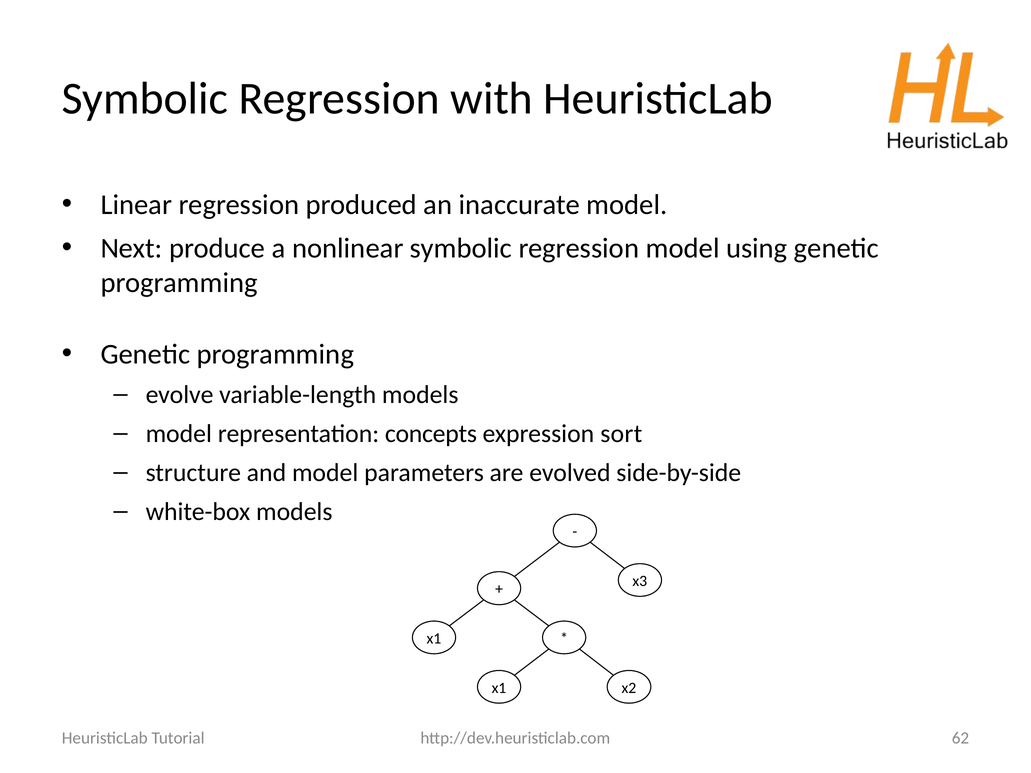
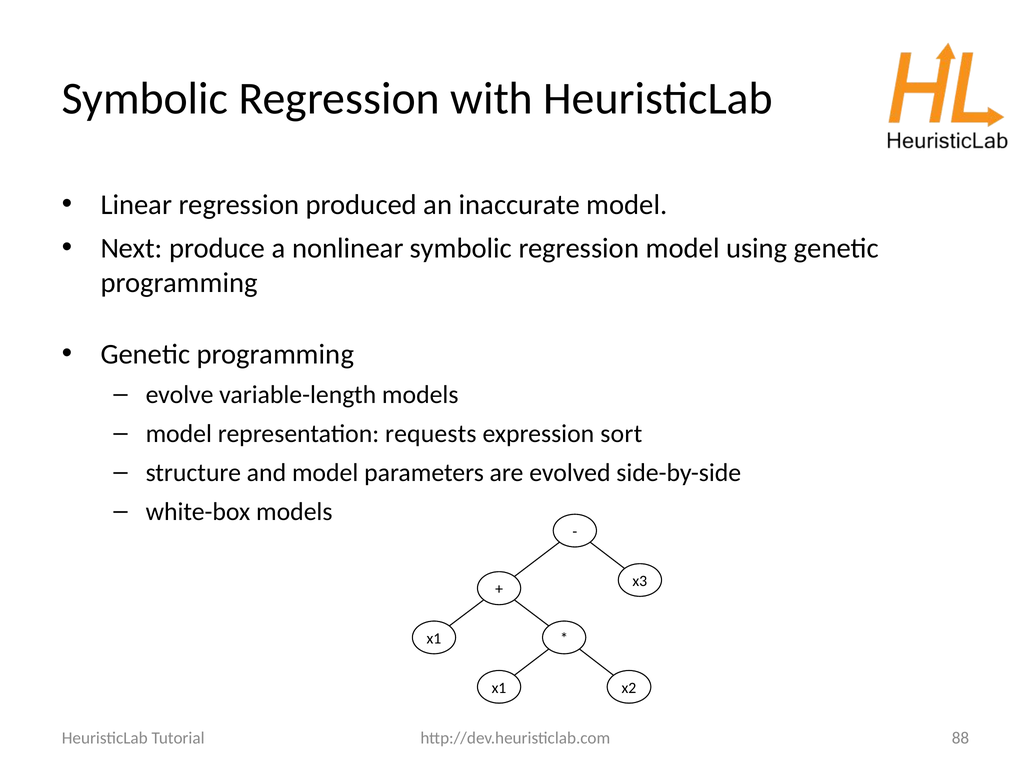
concepts: concepts -> requests
62: 62 -> 88
